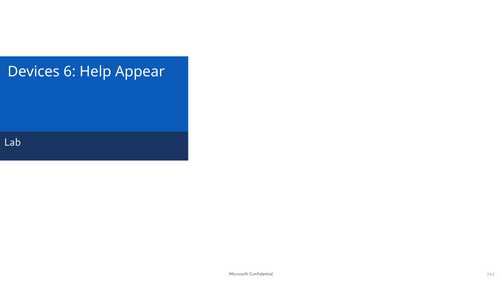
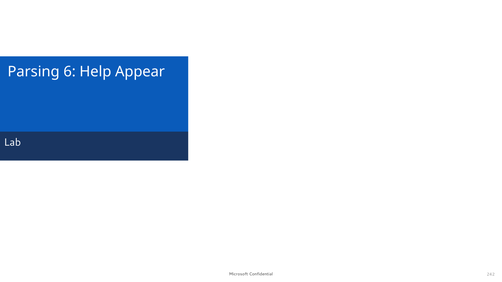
Devices: Devices -> Parsing
